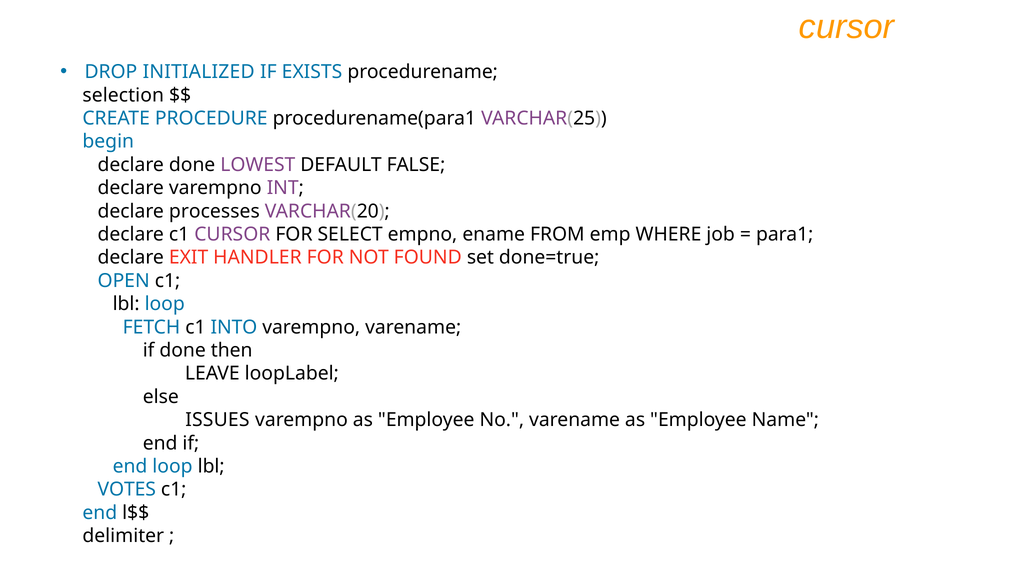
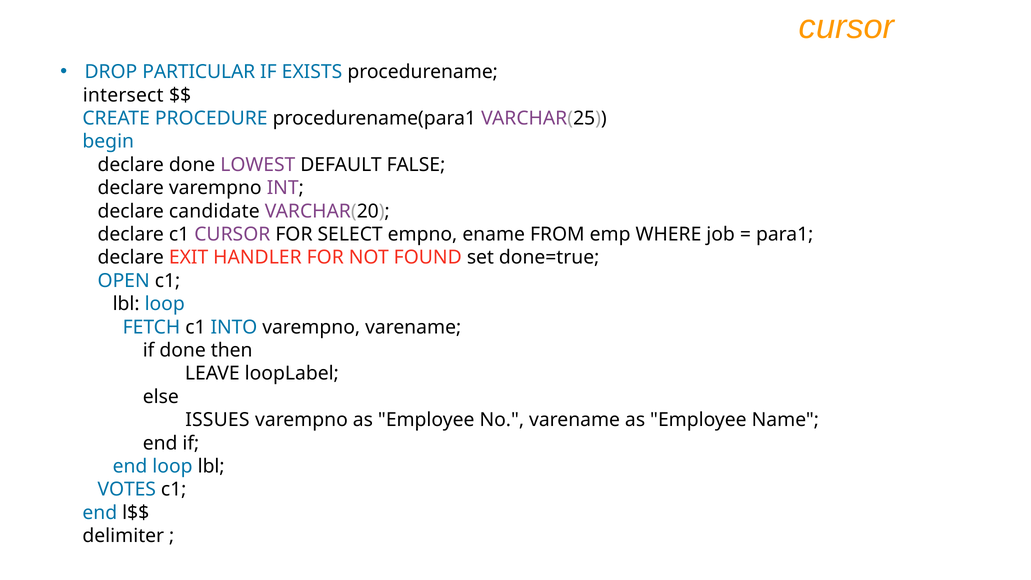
INITIALIZED: INITIALIZED -> PARTICULAR
selection: selection -> intersect
processes: processes -> candidate
